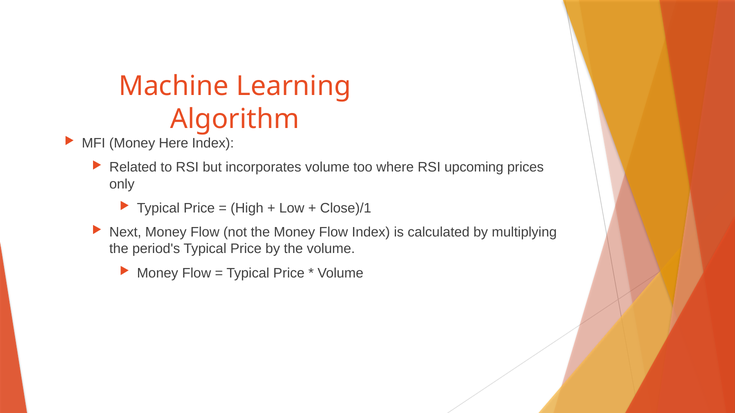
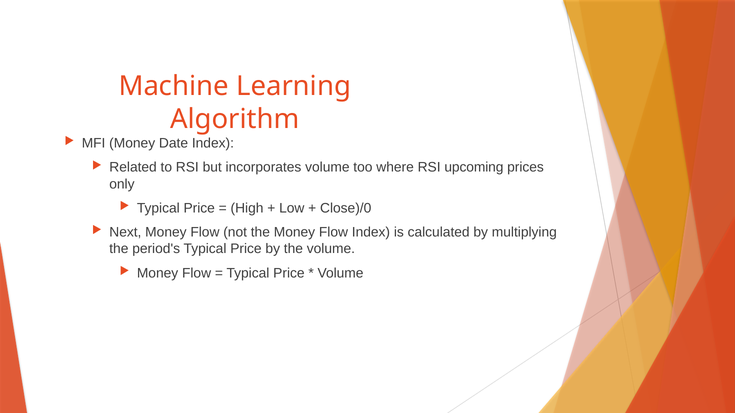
Here: Here -> Date
Close)/1: Close)/1 -> Close)/0
